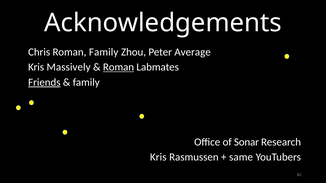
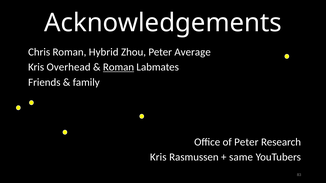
Roman Family: Family -> Hybrid
Massively: Massively -> Overhead
Friends underline: present -> none
of Sonar: Sonar -> Peter
